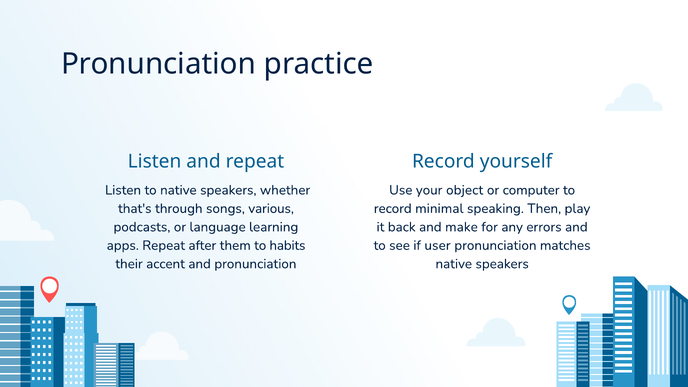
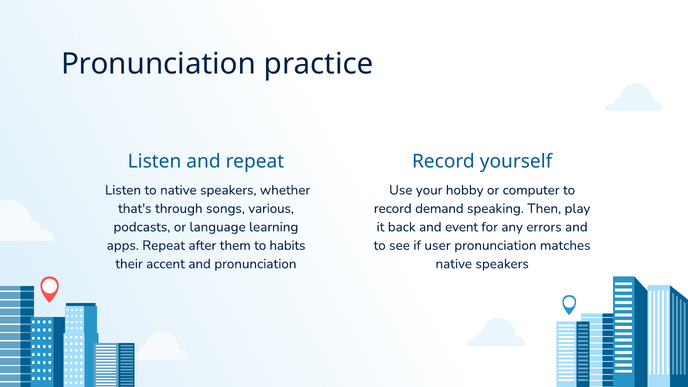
object: object -> hobby
minimal: minimal -> demand
make: make -> event
